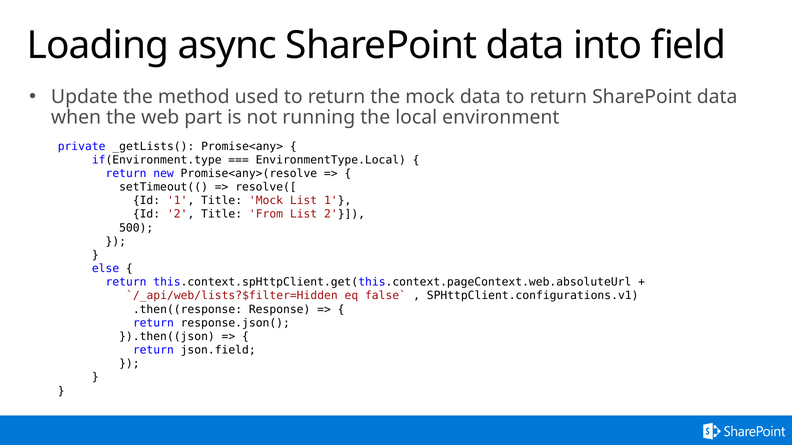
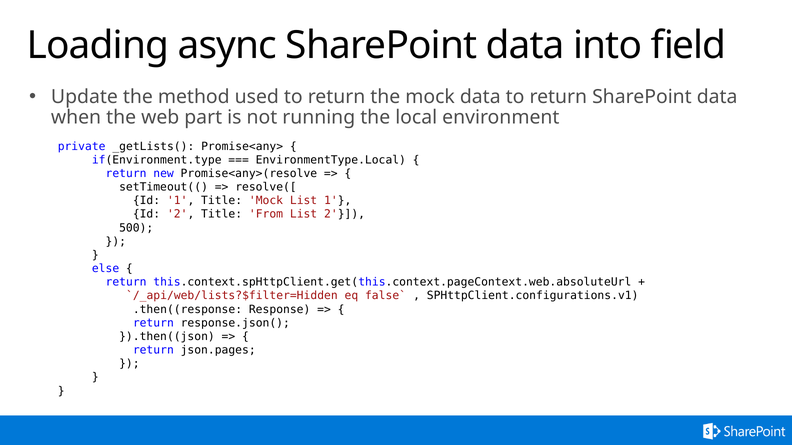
json.field: json.field -> json.pages
